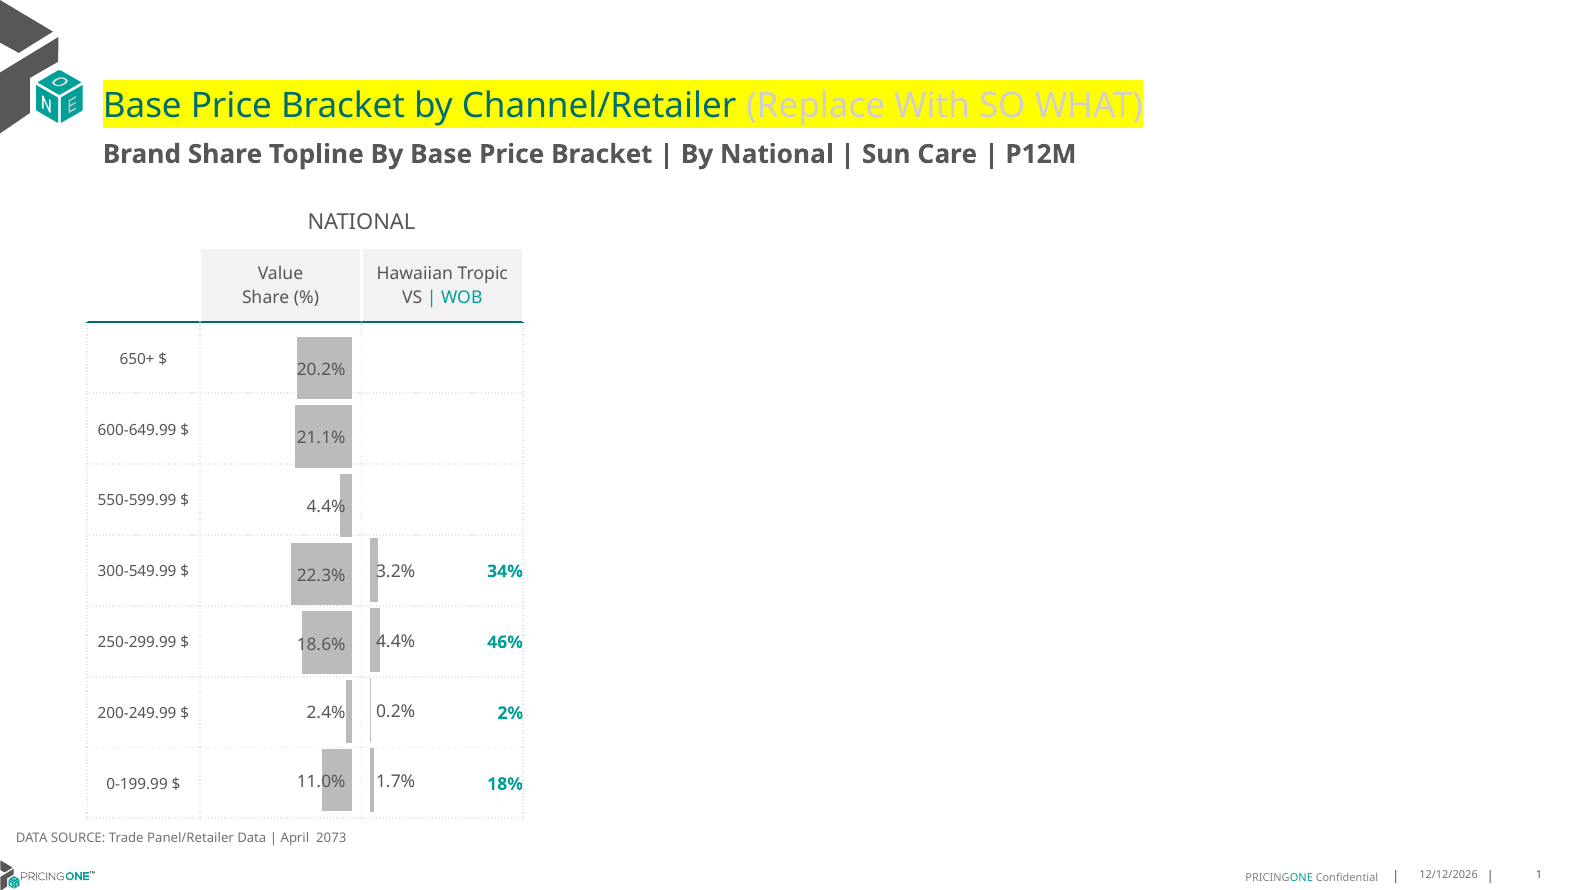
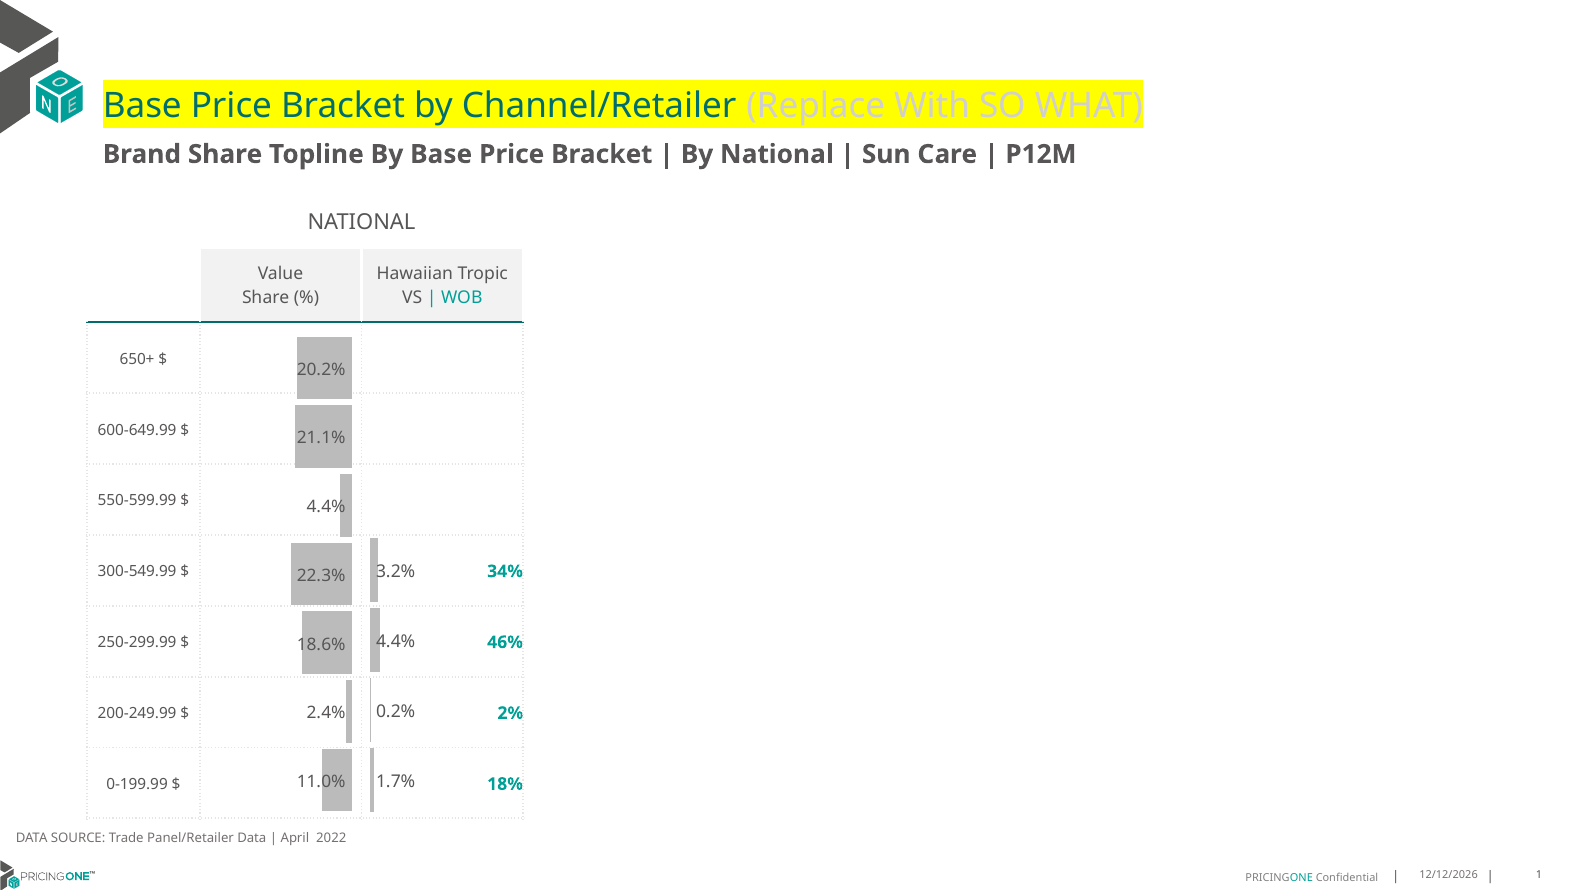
2073: 2073 -> 2022
